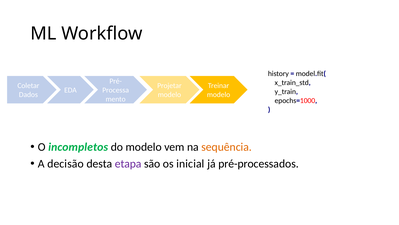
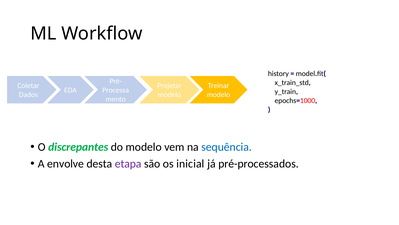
incompletos: incompletos -> discrepantes
sequência colour: orange -> blue
decisão: decisão -> envolve
